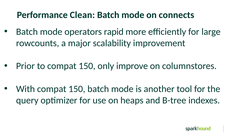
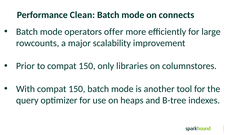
rapid: rapid -> offer
improve: improve -> libraries
